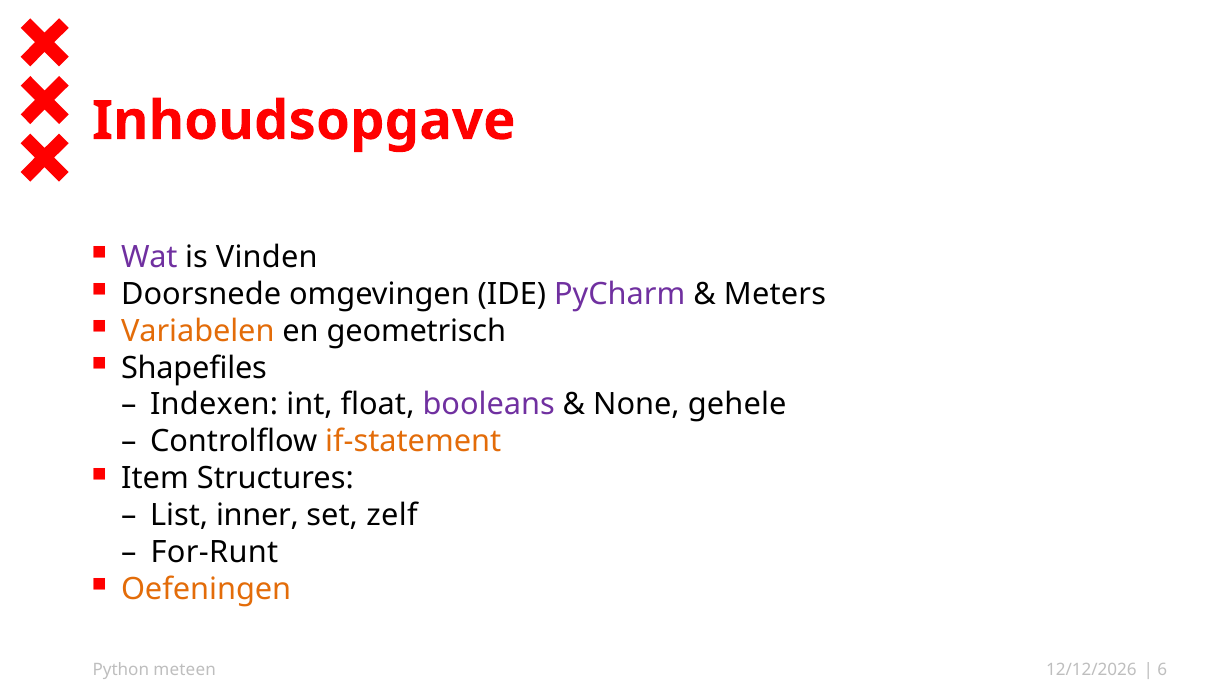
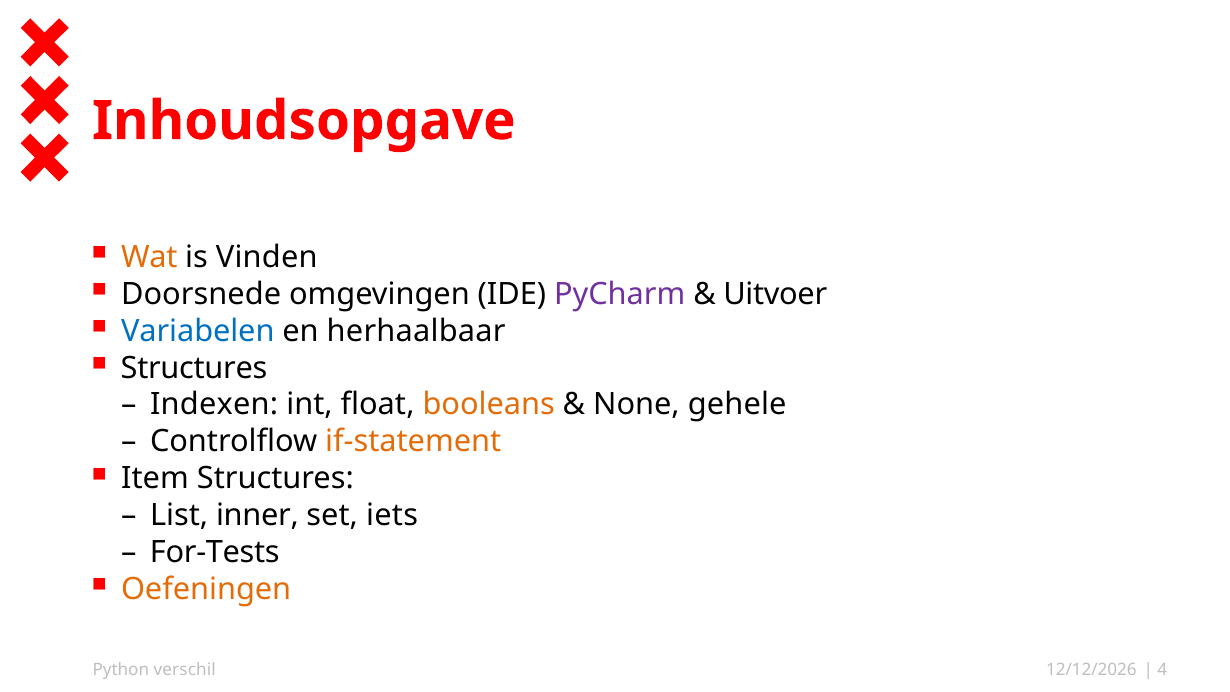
Wat colour: purple -> orange
Meters: Meters -> Uitvoer
Variabelen colour: orange -> blue
geometrisch: geometrisch -> herhaalbaar
Shapefiles at (194, 368): Shapefiles -> Structures
booleans colour: purple -> orange
zelf: zelf -> iets
For-Runt: For-Runt -> For-Tests
meteen: meteen -> verschil
6: 6 -> 4
